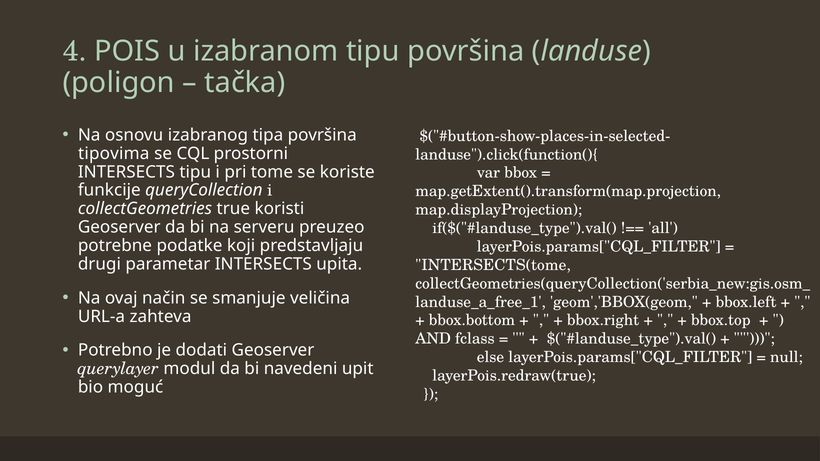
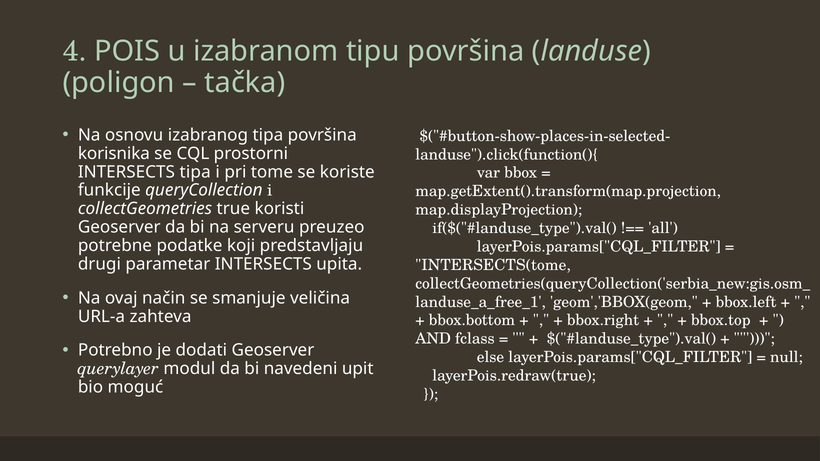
tipovima: tipovima -> korisnika
INTERSECTS tipu: tipu -> tipa
